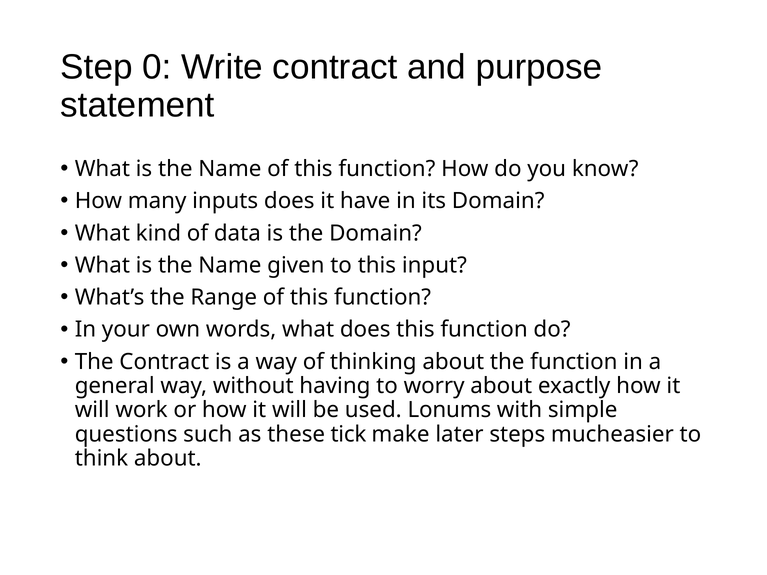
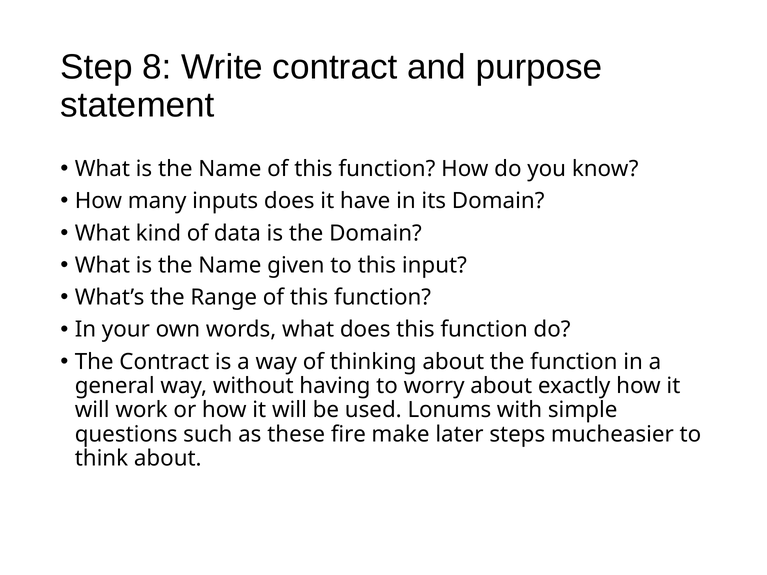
0: 0 -> 8
tick: tick -> fire
